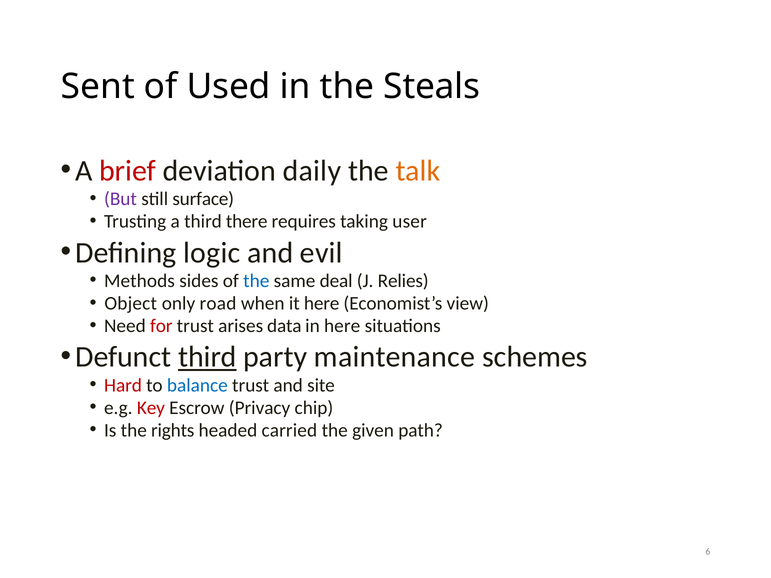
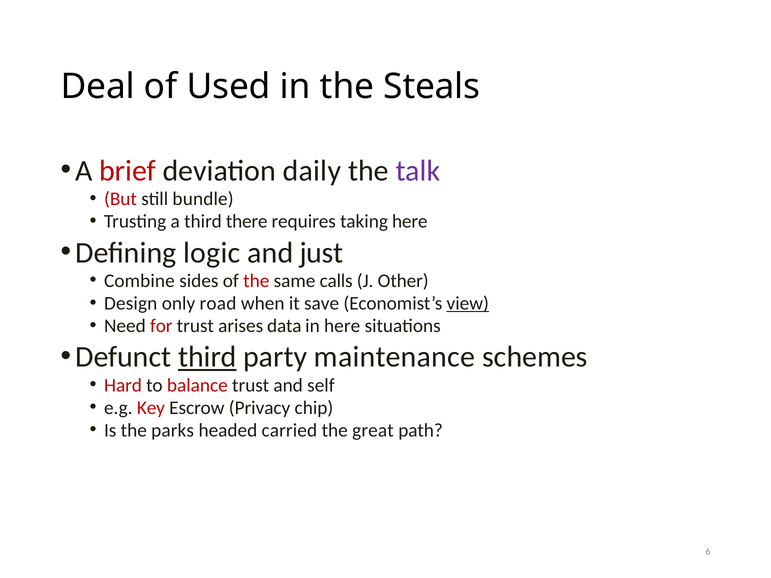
Sent: Sent -> Deal
talk colour: orange -> purple
But colour: purple -> red
surface: surface -> bundle
taking user: user -> here
evil: evil -> just
Methods: Methods -> Combine
the at (256, 281) colour: blue -> red
deal: deal -> calls
Relies: Relies -> Other
Object: Object -> Design
it here: here -> save
view underline: none -> present
balance colour: blue -> red
site: site -> self
rights: rights -> parks
given: given -> great
